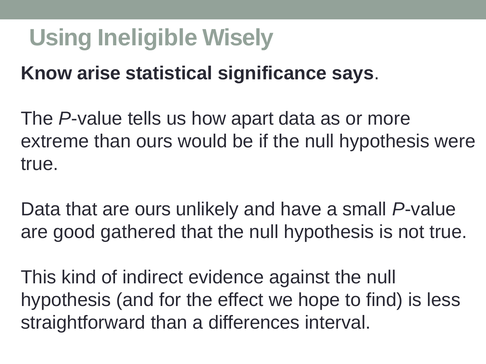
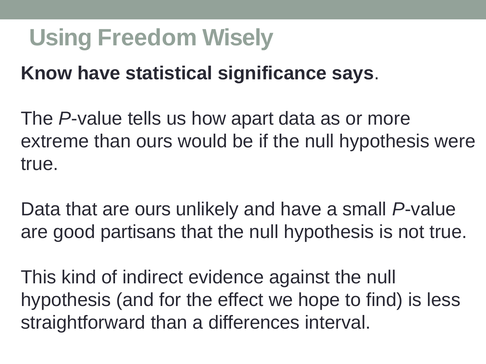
Ineligible: Ineligible -> Freedom
Know arise: arise -> have
gathered: gathered -> partisans
